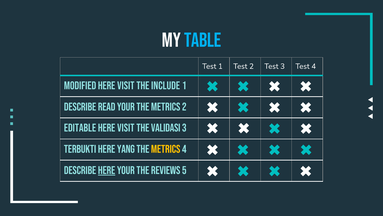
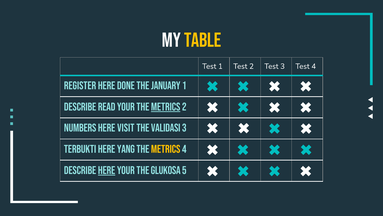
TABLE colour: light blue -> yellow
MODIFIED: MODIFIED -> REGISTER
VISIT at (126, 86): VISIT -> DONE
INCLUDE: INCLUDE -> JANUARY
METRICS at (166, 107) underline: none -> present
EDITABLE: EDITABLE -> NUMBERS
REVIEWS: REVIEWS -> GLUKOSA
